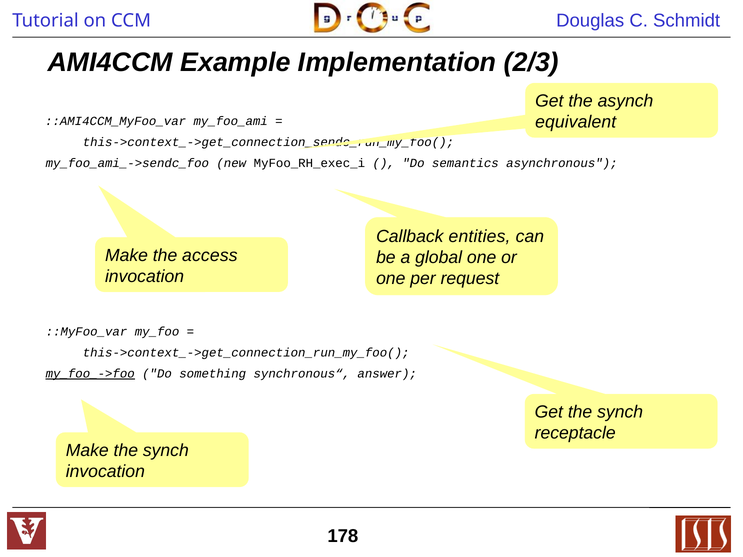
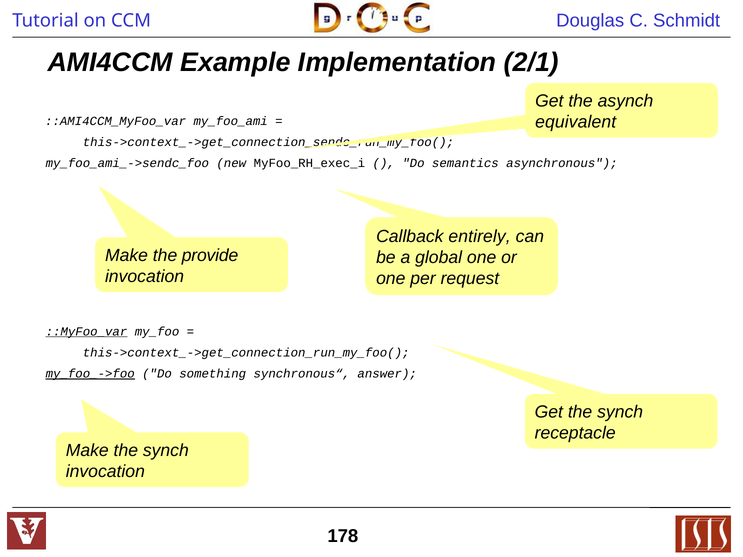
2/3: 2/3 -> 2/1
entities: entities -> entirely
access: access -> provide
::MyFoo_var underline: none -> present
